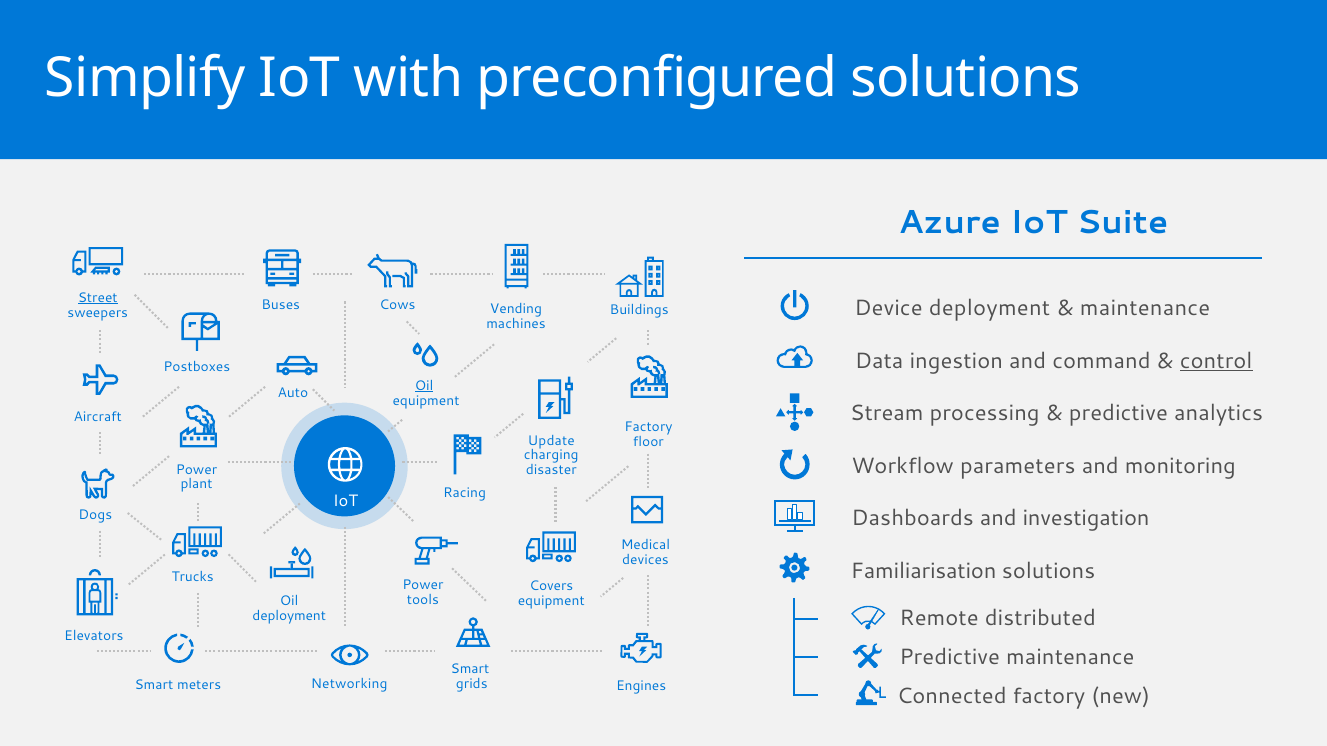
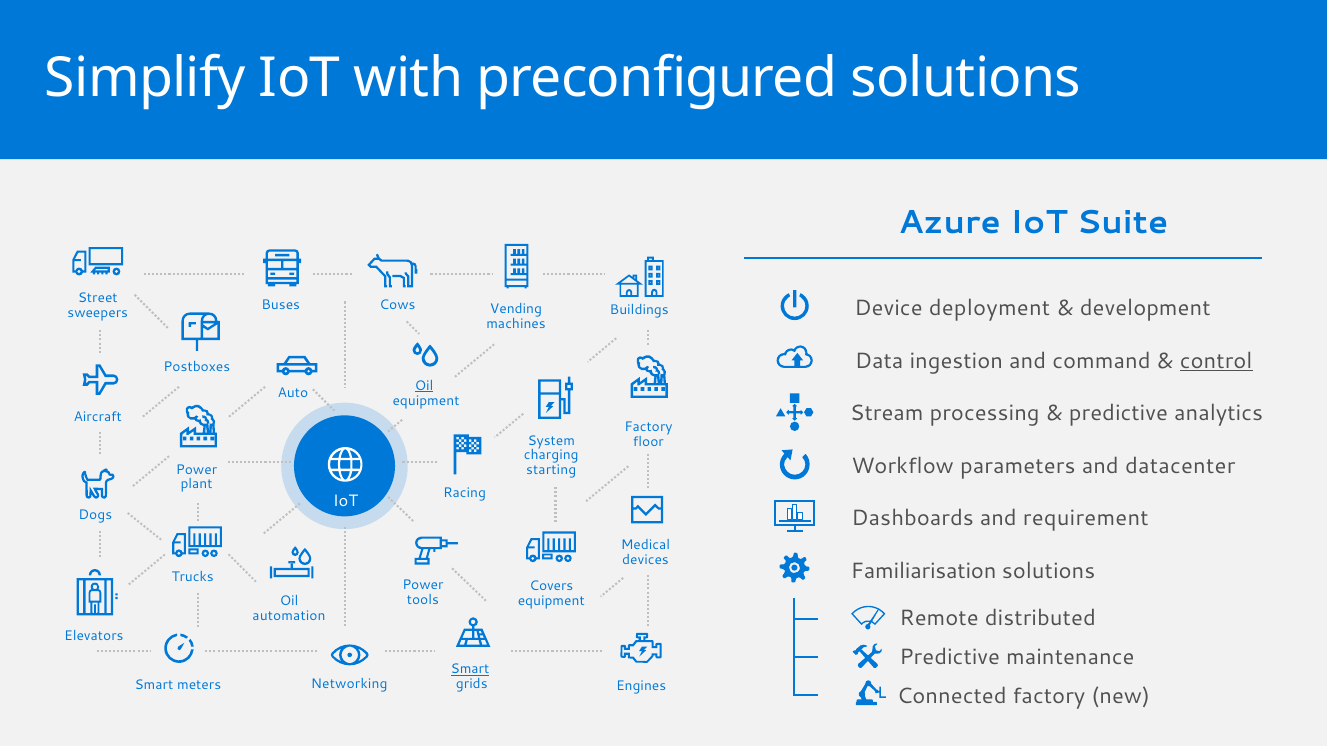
Street underline: present -> none
maintenance at (1145, 308): maintenance -> development
Update: Update -> System
monitoring: monitoring -> datacenter
disaster: disaster -> starting
investigation: investigation -> requirement
deployment at (289, 616): deployment -> automation
Smart at (470, 670) underline: none -> present
